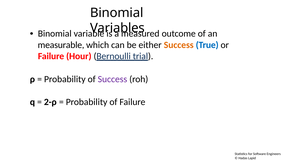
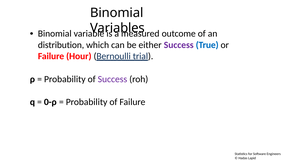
measurable: measurable -> distribution
Success at (179, 45) colour: orange -> purple
2-ρ: 2-ρ -> 0-ρ
